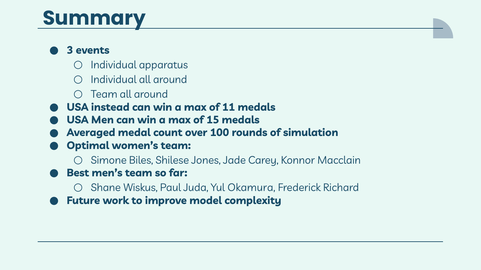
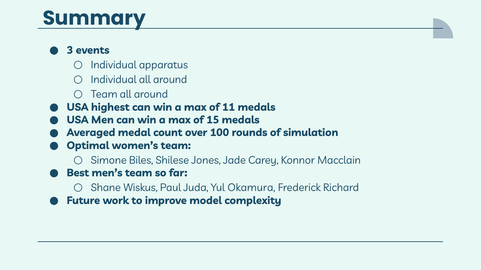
instead: instead -> highest
